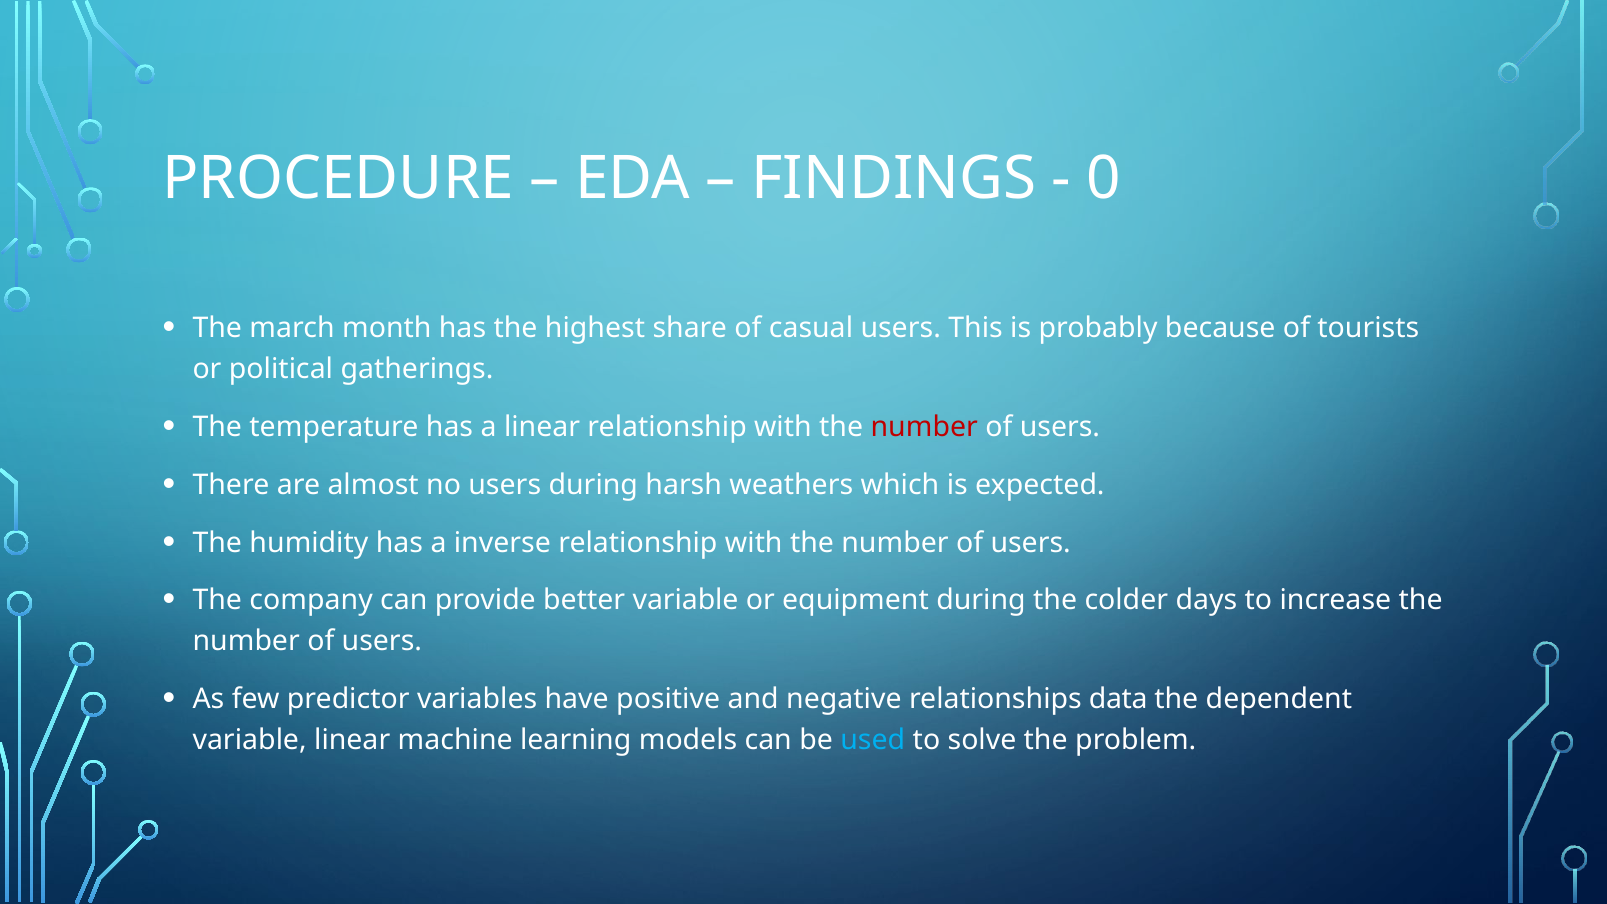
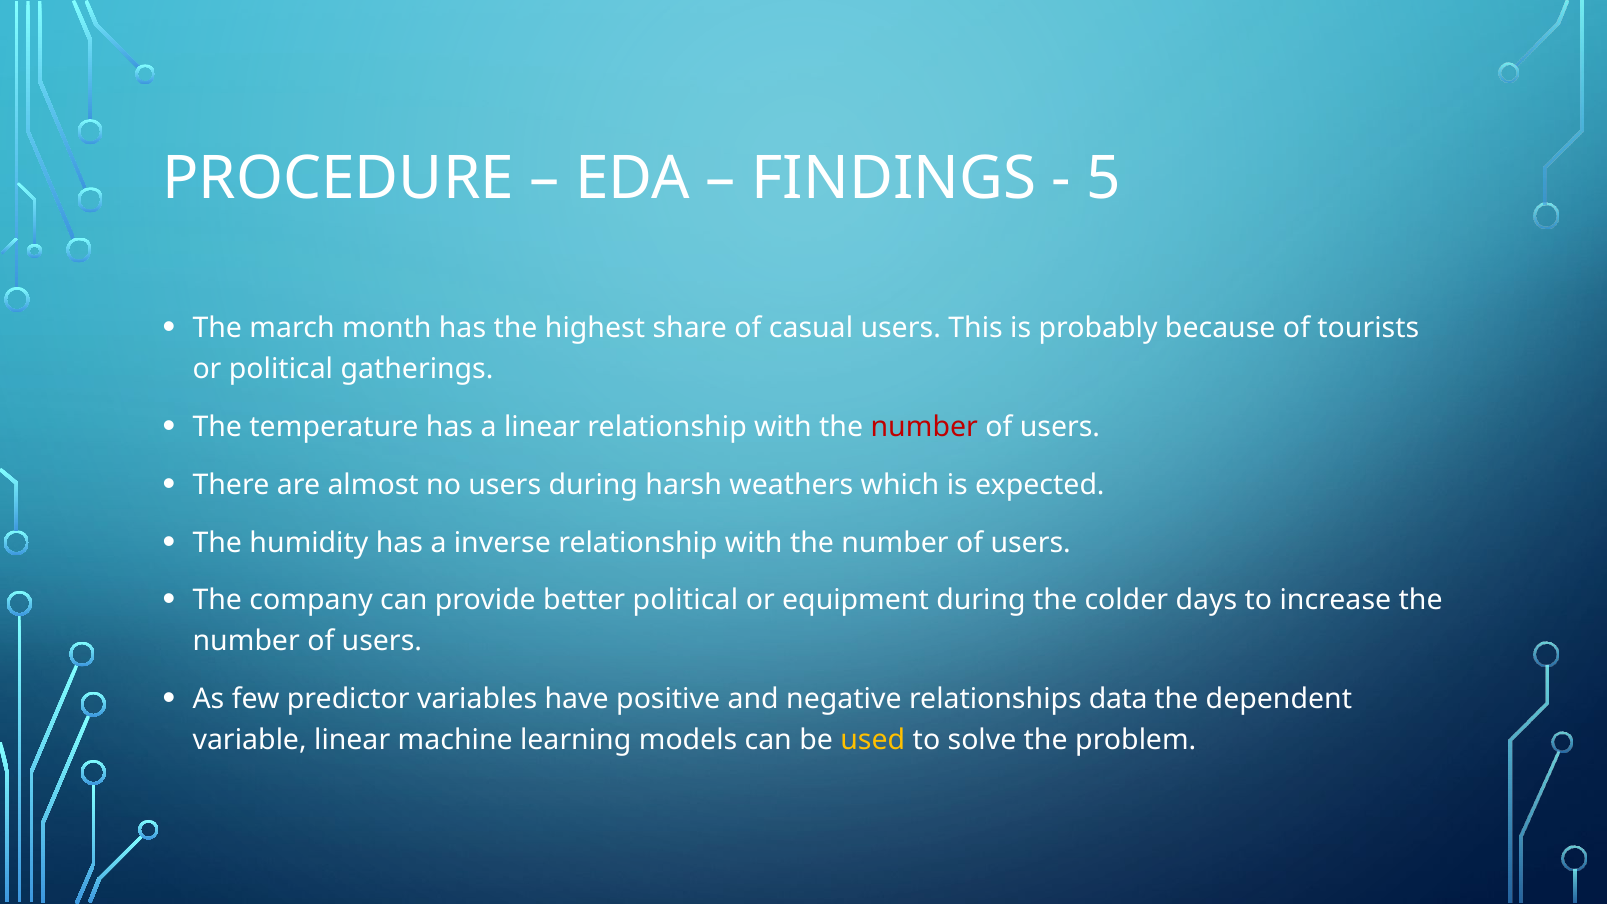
0: 0 -> 5
better variable: variable -> political
used colour: light blue -> yellow
